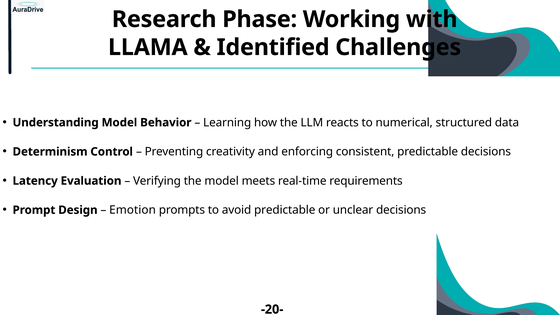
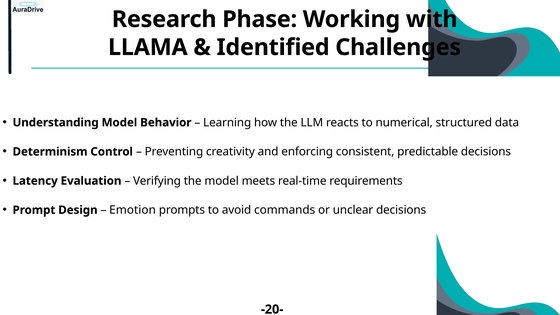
avoid predictable: predictable -> commands
